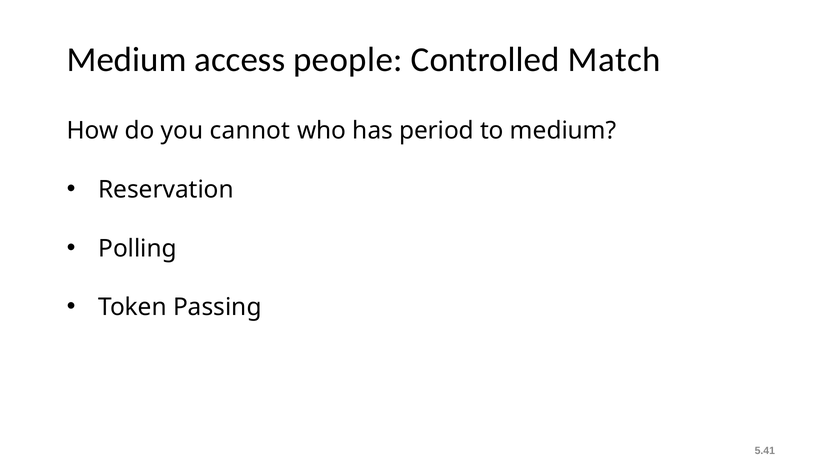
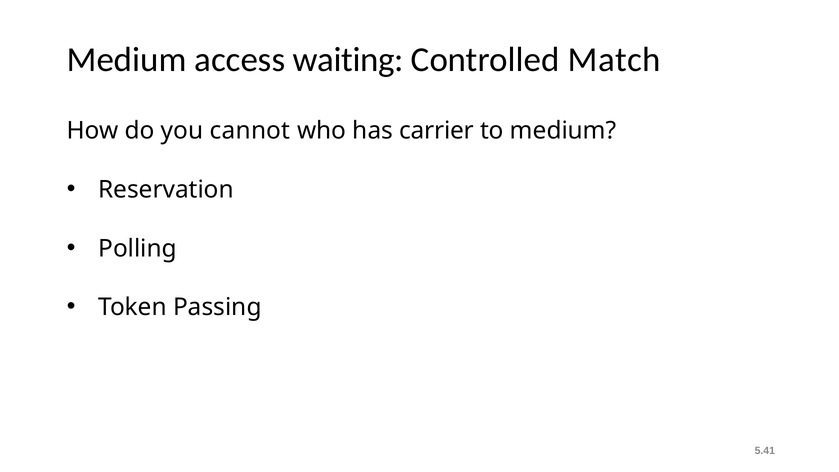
people: people -> waiting
period: period -> carrier
